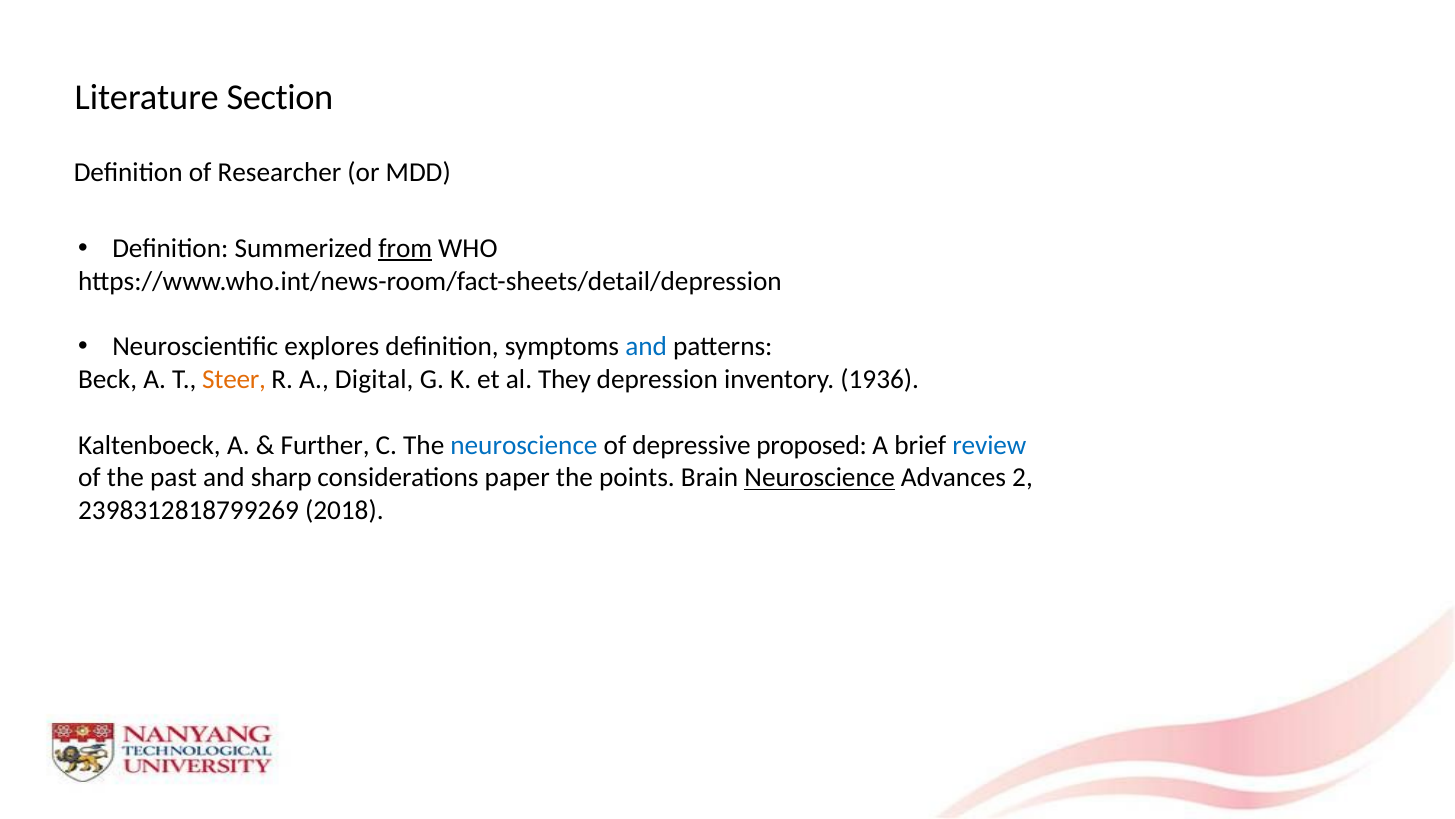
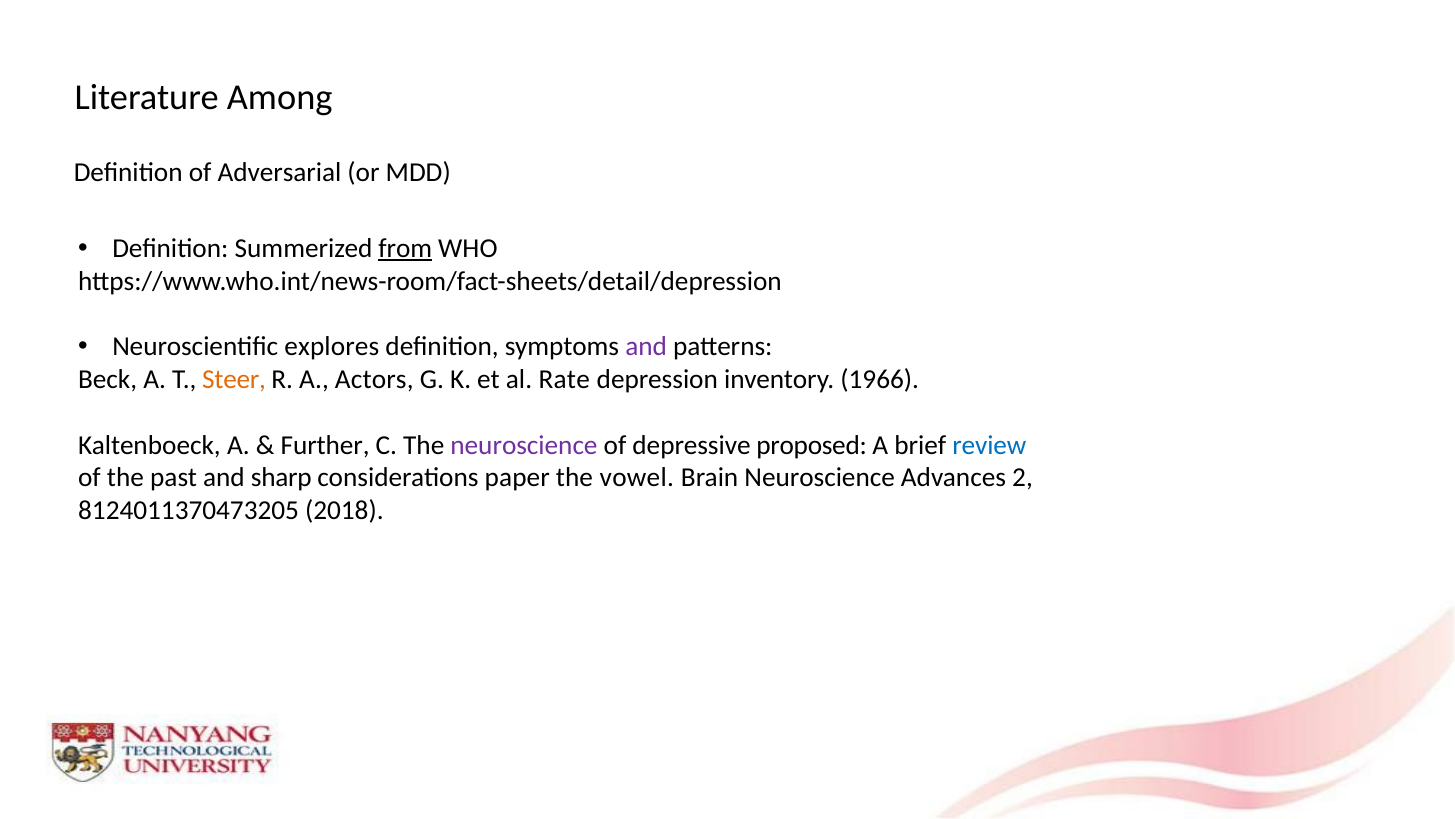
Section: Section -> Among
Researcher: Researcher -> Adversarial
and at (646, 347) colour: blue -> purple
Digital: Digital -> Actors
They: They -> Rate
1936: 1936 -> 1966
neuroscience at (524, 445) colour: blue -> purple
points: points -> vowel
Neuroscience at (820, 477) underline: present -> none
2398312818799269: 2398312818799269 -> 8124011370473205
